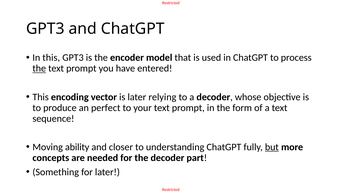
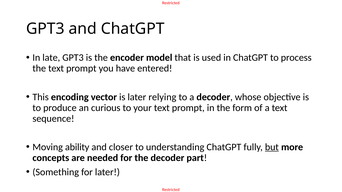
In this: this -> late
the at (39, 69) underline: present -> none
perfect: perfect -> curious
